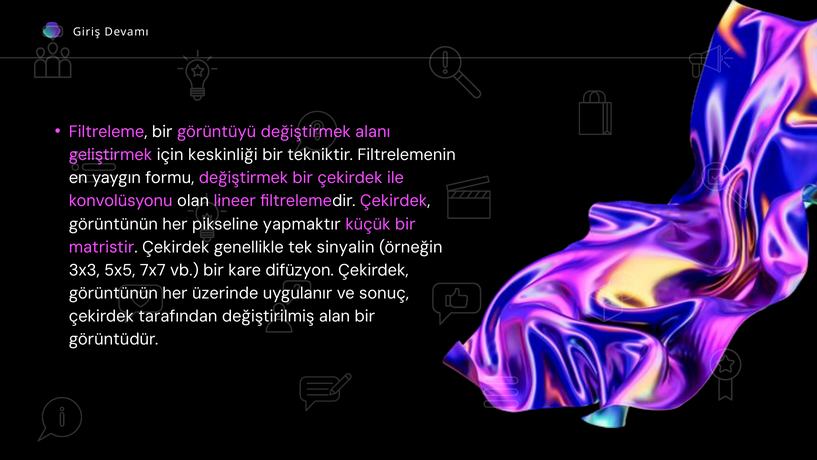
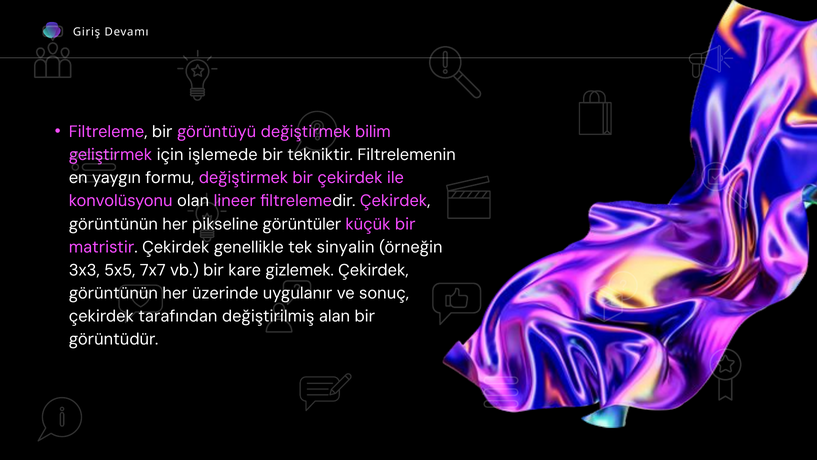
alanı: alanı -> bilim
keskinliği: keskinliği -> işlemede
yapmaktır: yapmaktır -> görüntüler
difüzyon: difüzyon -> gizlemek
